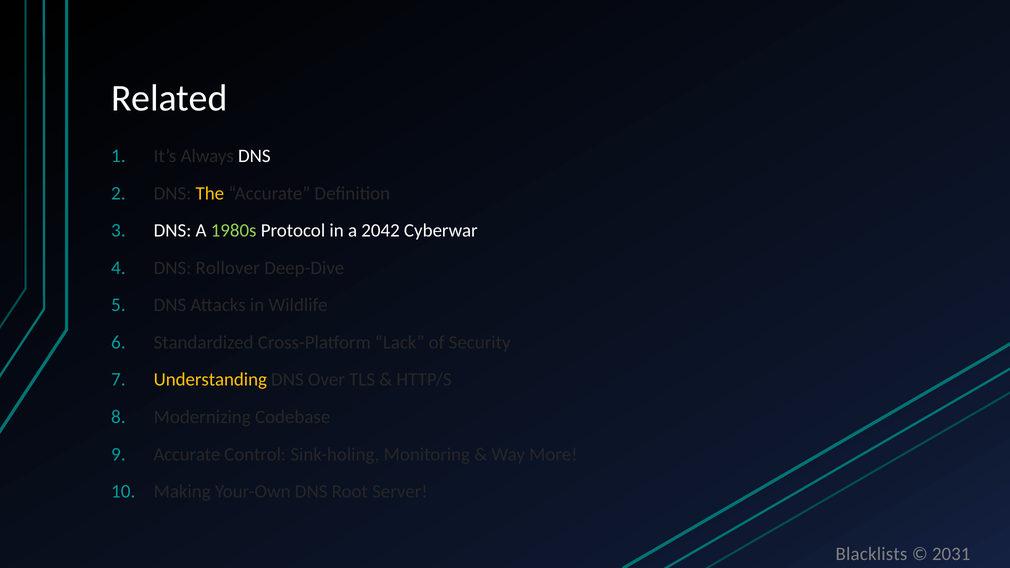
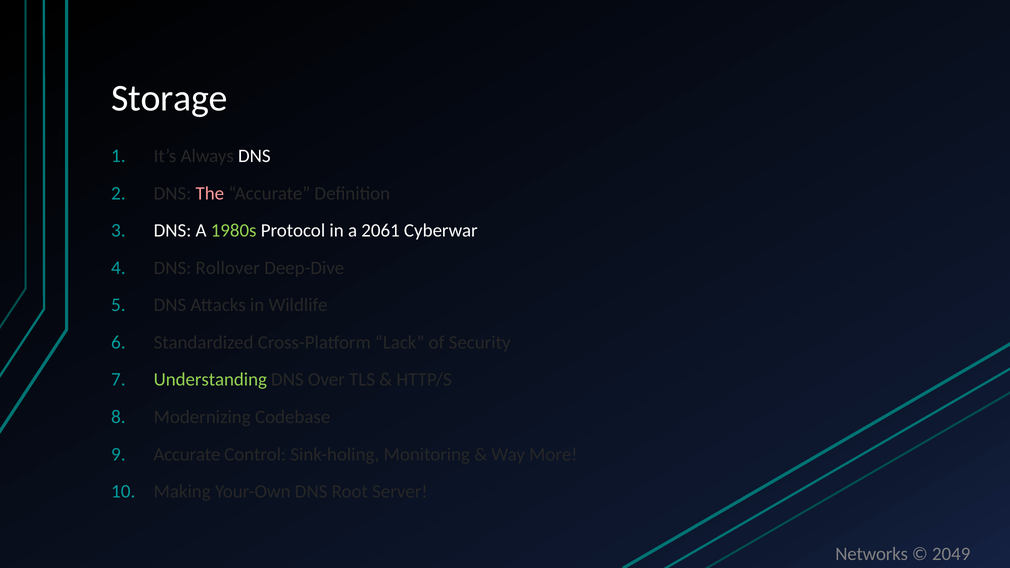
Related: Related -> Storage
The colour: yellow -> pink
2042: 2042 -> 2061
Understanding colour: yellow -> light green
Blacklists: Blacklists -> Networks
2031: 2031 -> 2049
